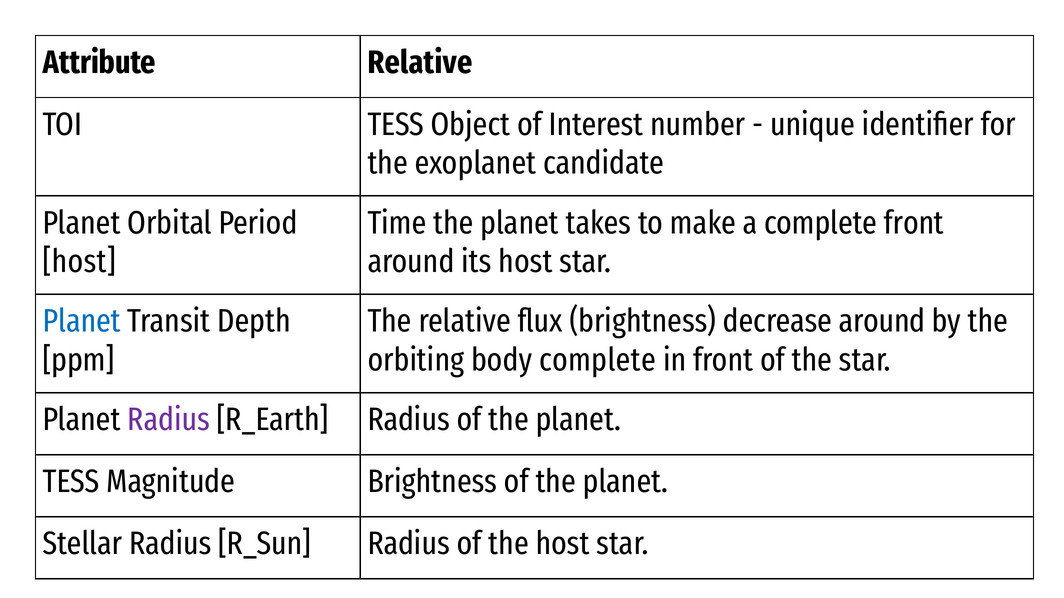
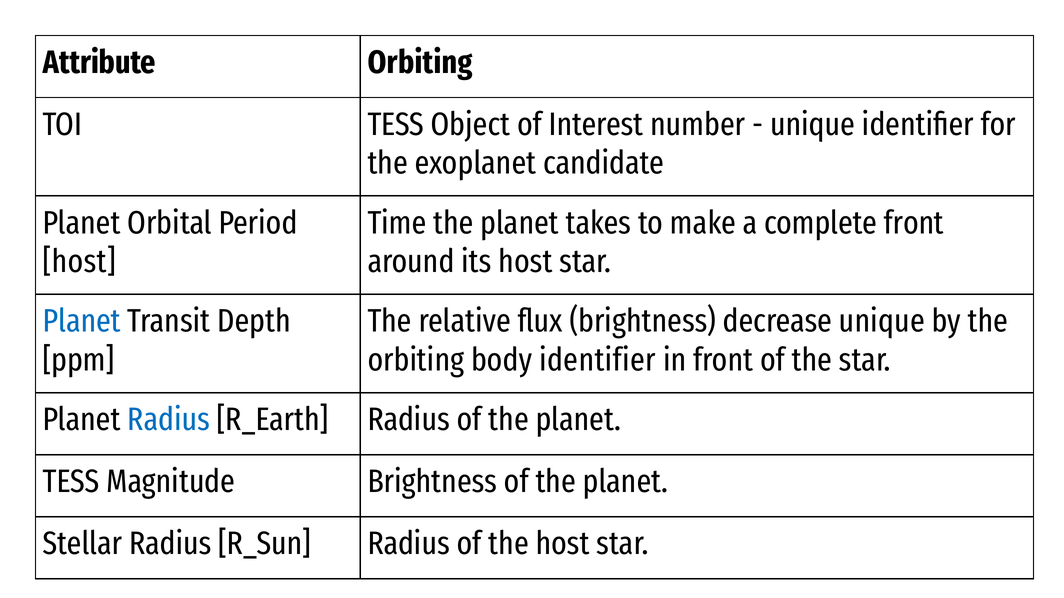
Attribute Relative: Relative -> Orbiting
decrease around: around -> unique
body complete: complete -> identifier
Radius at (169, 420) colour: purple -> blue
